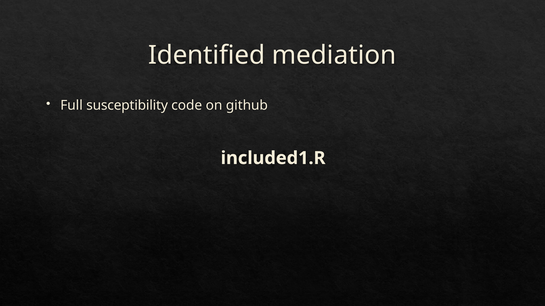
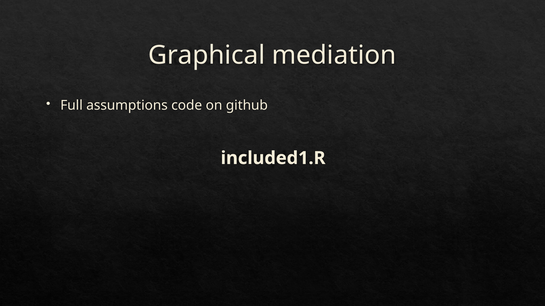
Identified: Identified -> Graphical
susceptibility: susceptibility -> assumptions
